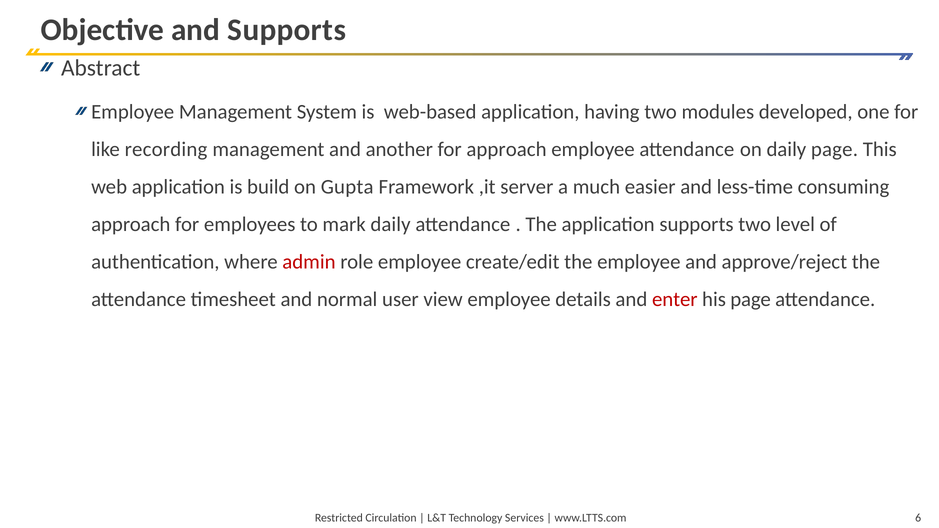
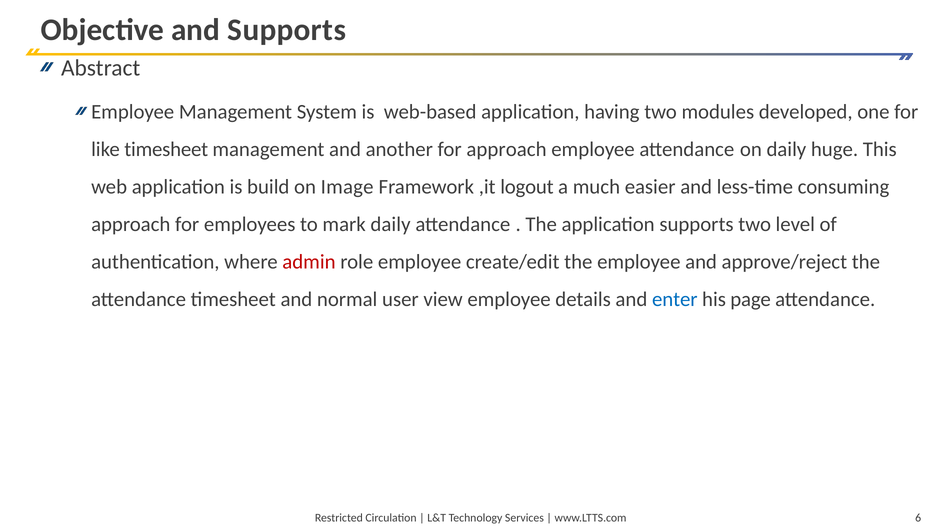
like recording: recording -> timesheet
daily page: page -> huge
Gupta: Gupta -> Image
server: server -> logout
enter colour: red -> blue
